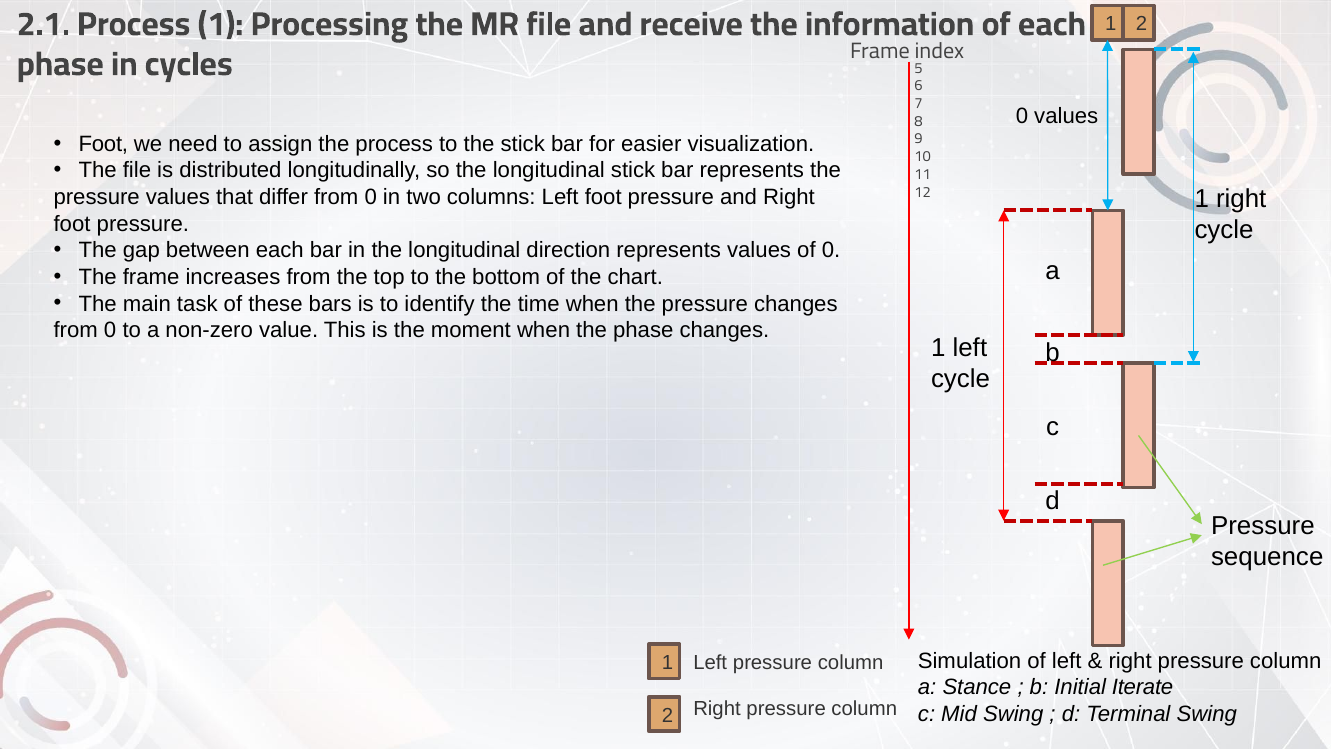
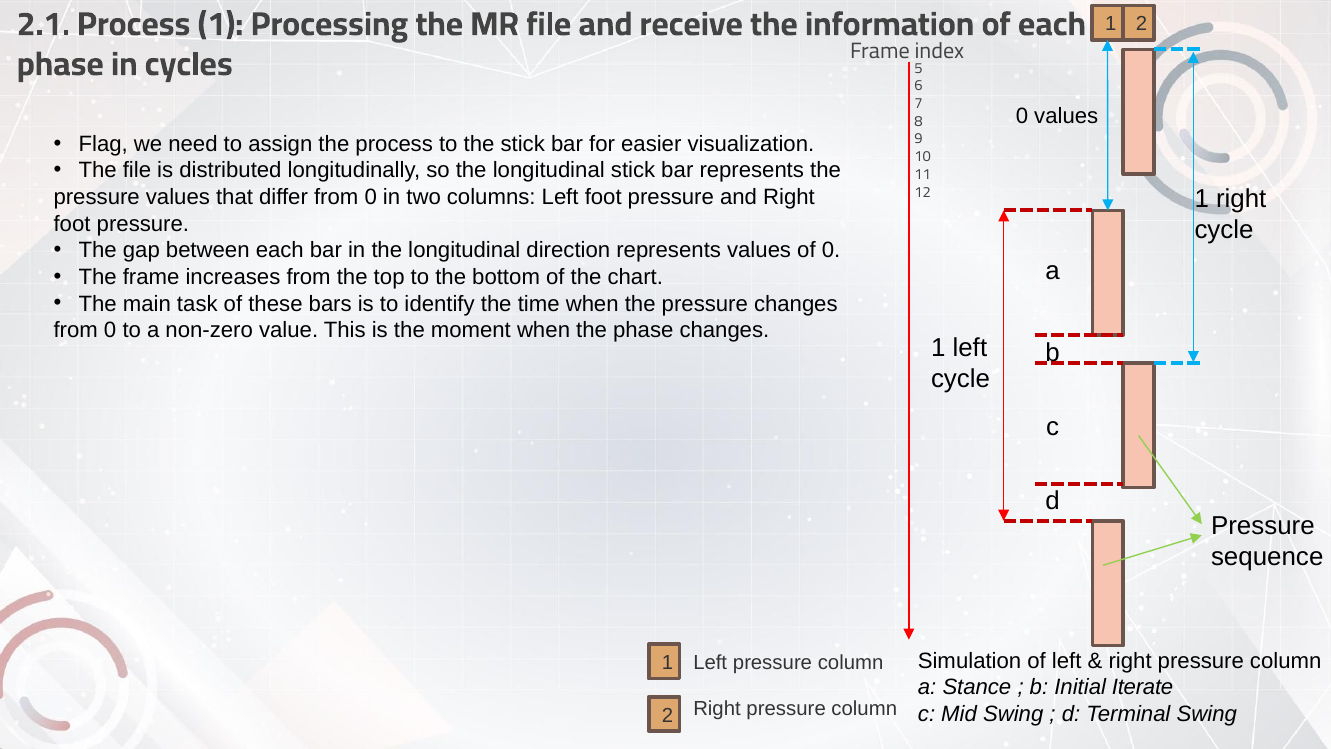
Foot at (103, 144): Foot -> Flag
